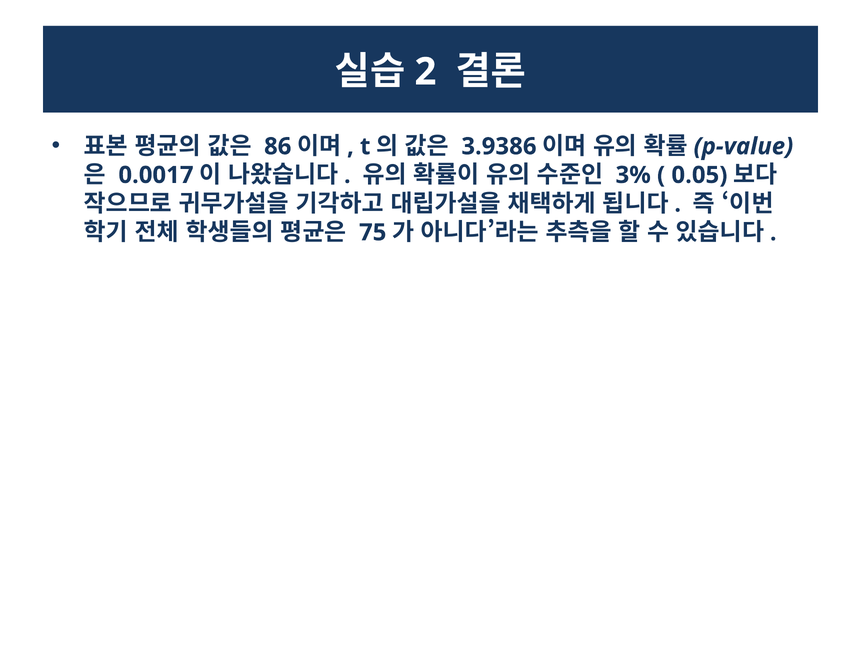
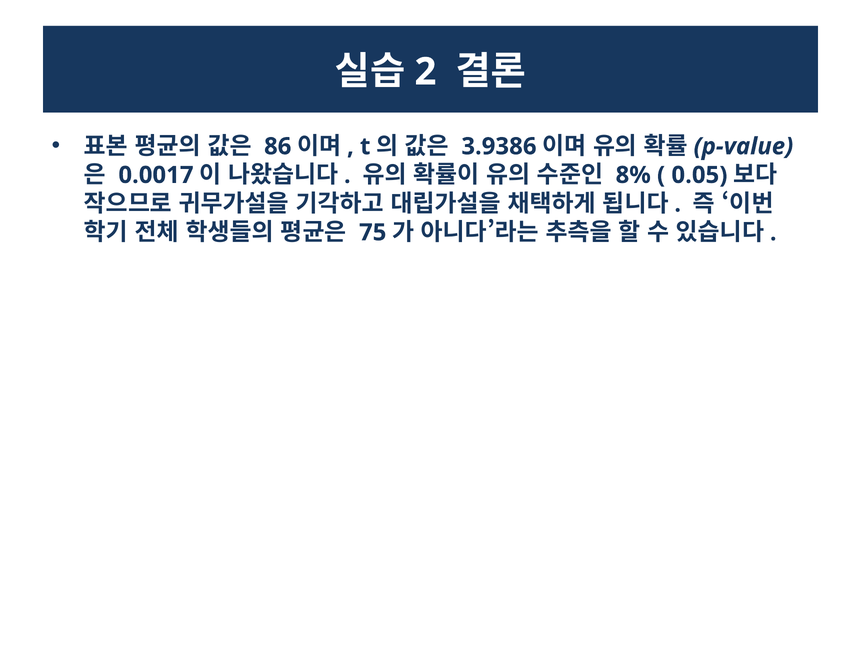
3%: 3% -> 8%
